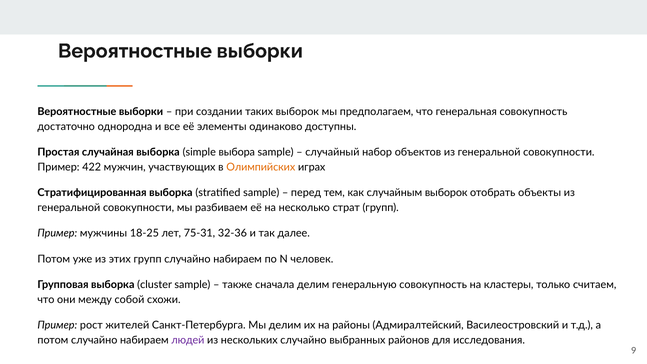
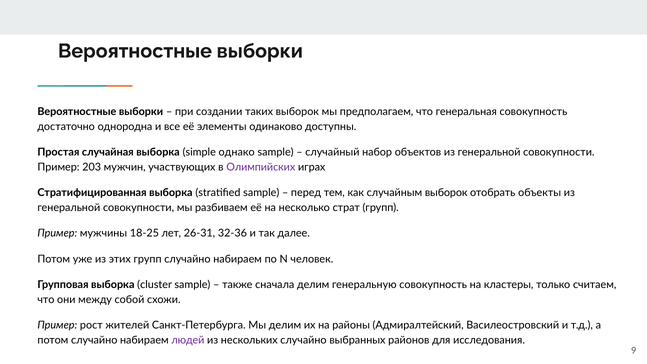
выбора: выбора -> однако
422: 422 -> 203
Олимпийских colour: orange -> purple
75-31: 75-31 -> 26-31
